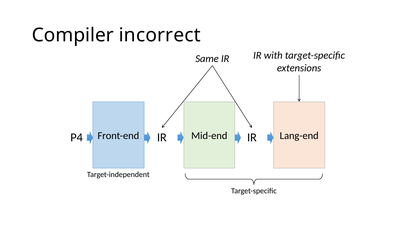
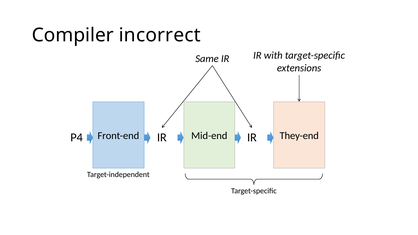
Lang-end: Lang-end -> They-end
